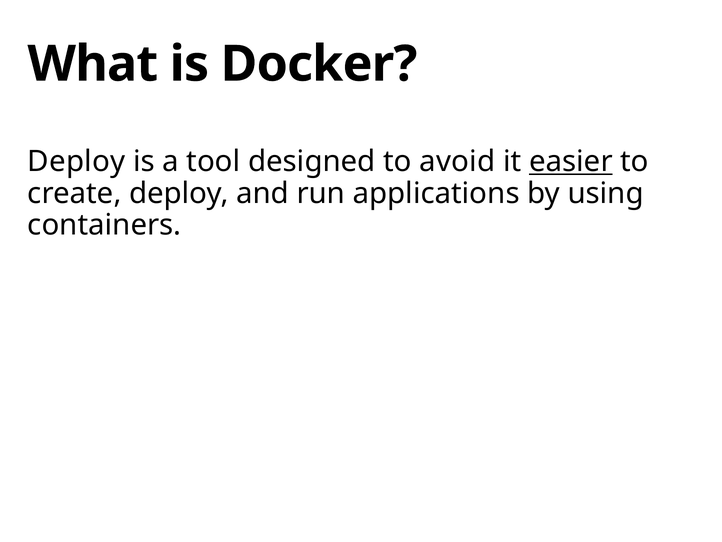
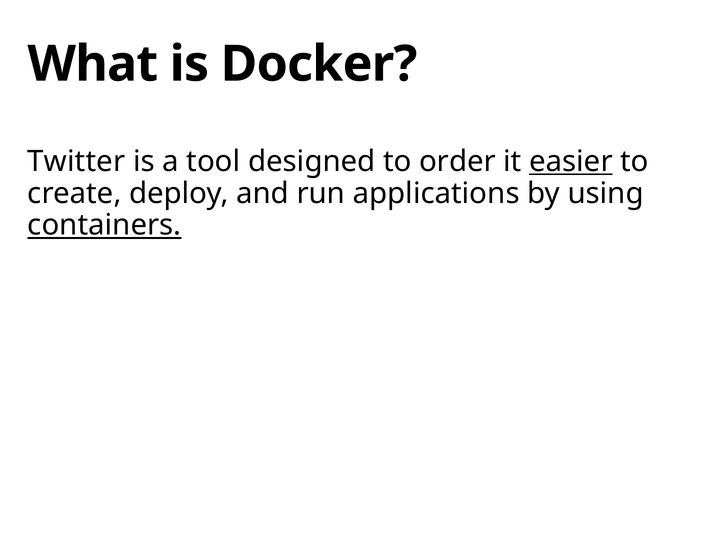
Deploy at (76, 161): Deploy -> Twitter
avoid: avoid -> order
containers underline: none -> present
